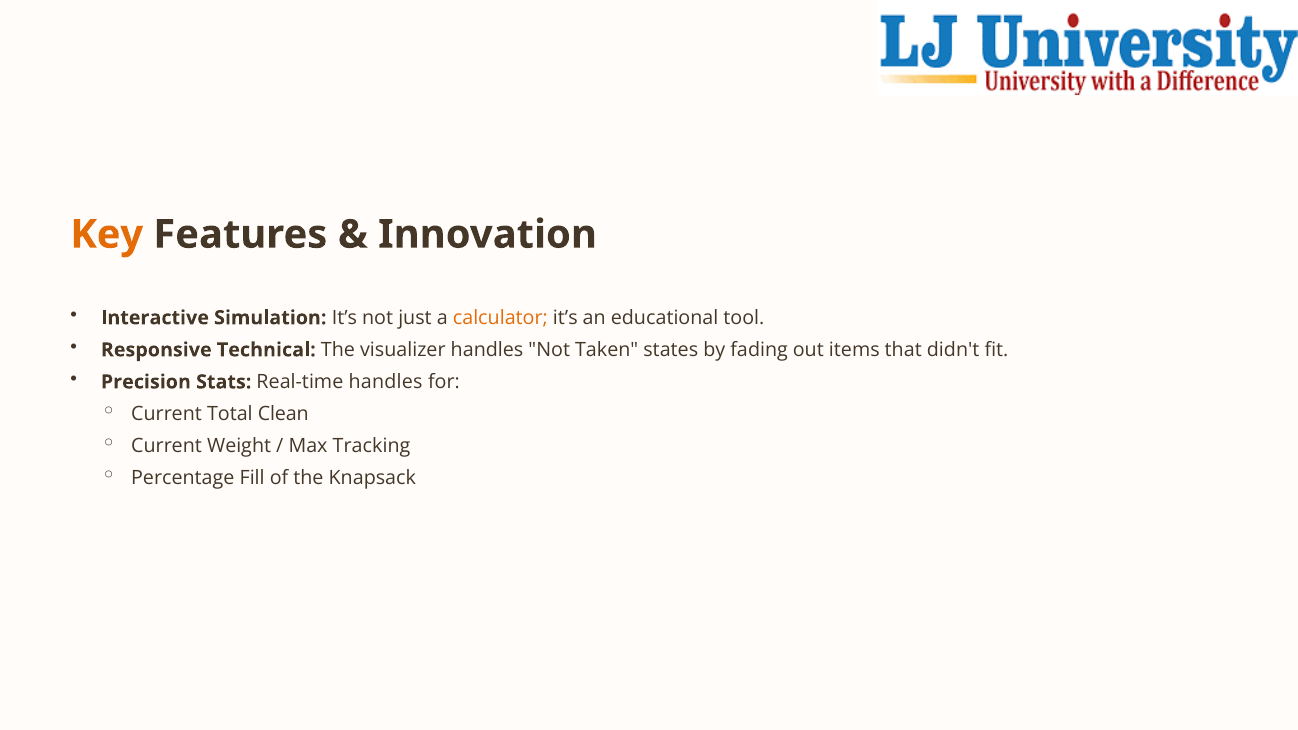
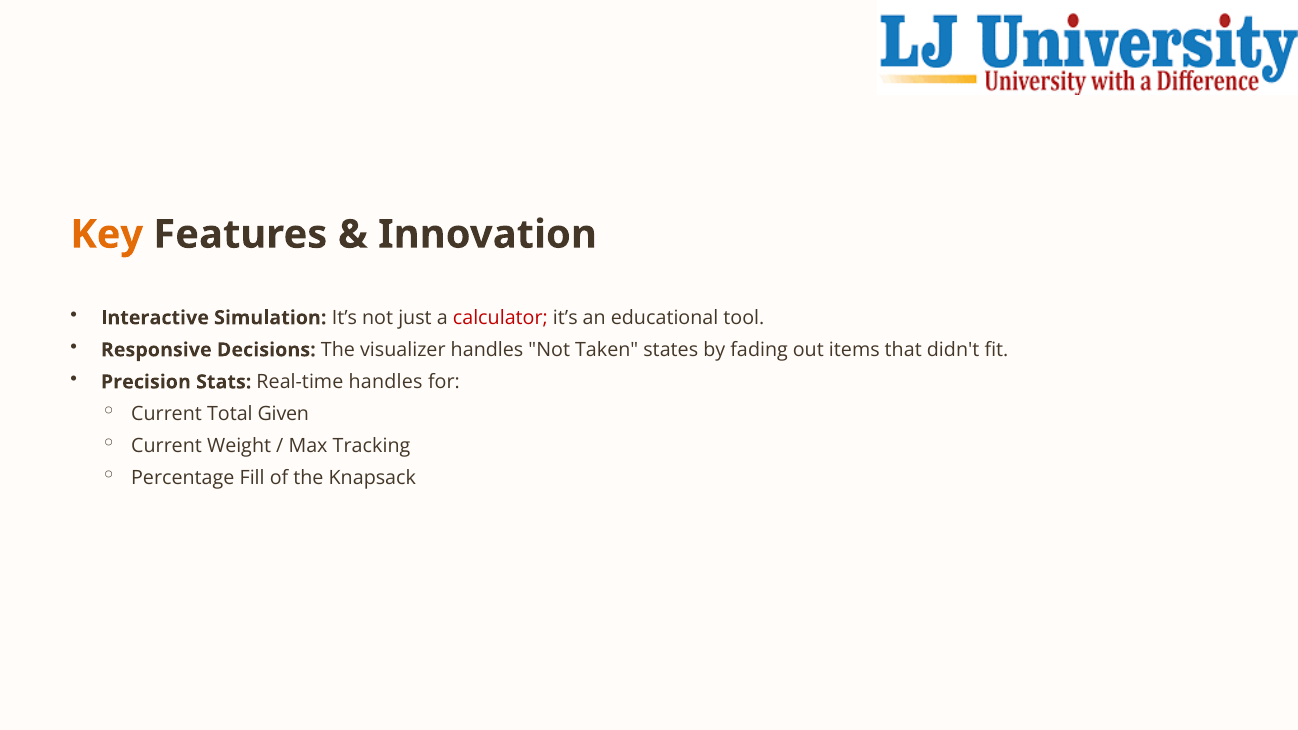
calculator colour: orange -> red
Technical: Technical -> Decisions
Clean: Clean -> Given
